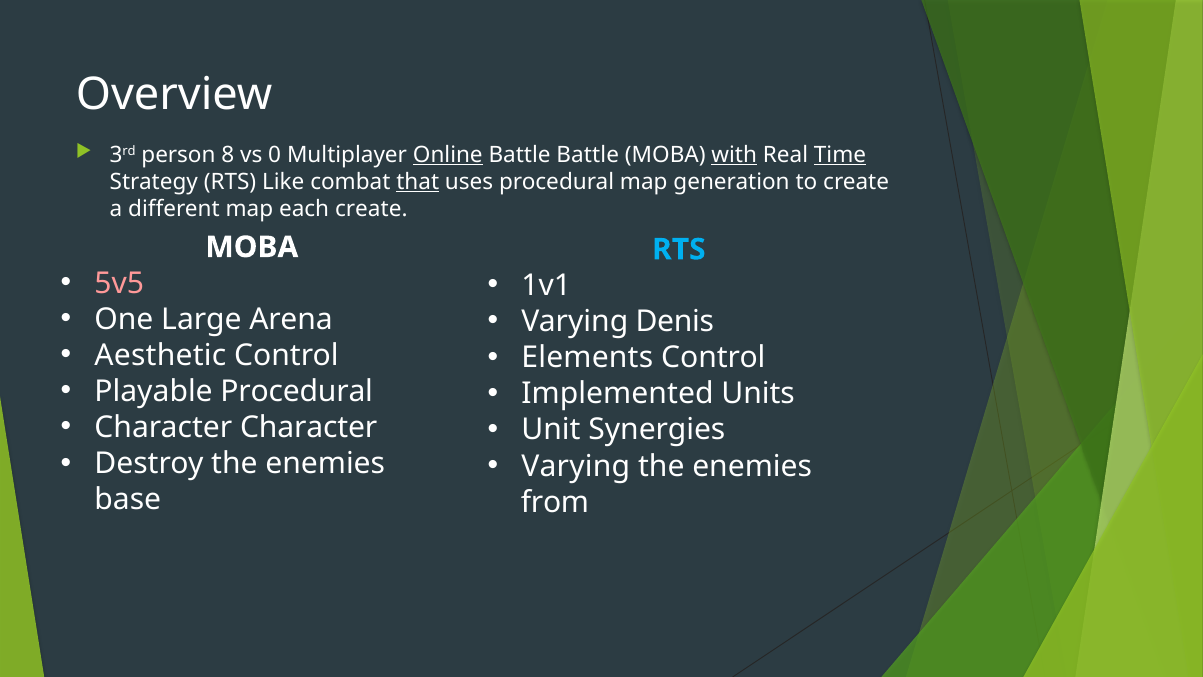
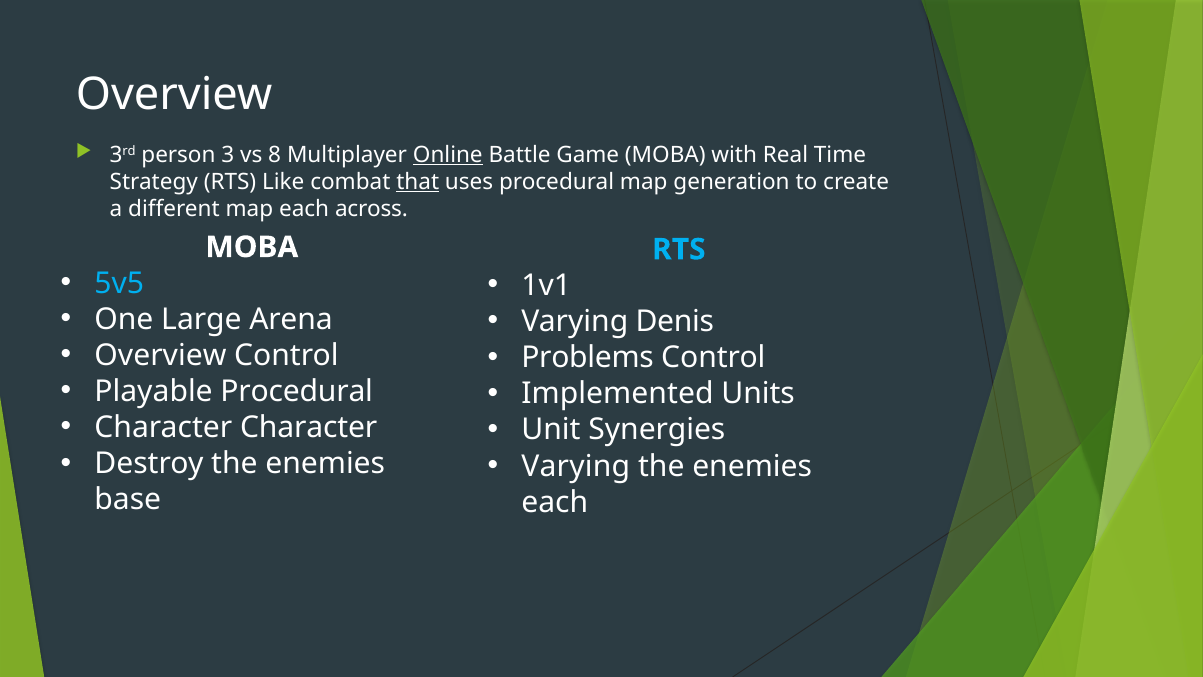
8: 8 -> 3
0: 0 -> 8
Battle Battle: Battle -> Game
with underline: present -> none
Time underline: present -> none
each create: create -> across
5v5 colour: pink -> light blue
Aesthetic at (160, 355): Aesthetic -> Overview
Elements: Elements -> Problems
from at (555, 502): from -> each
